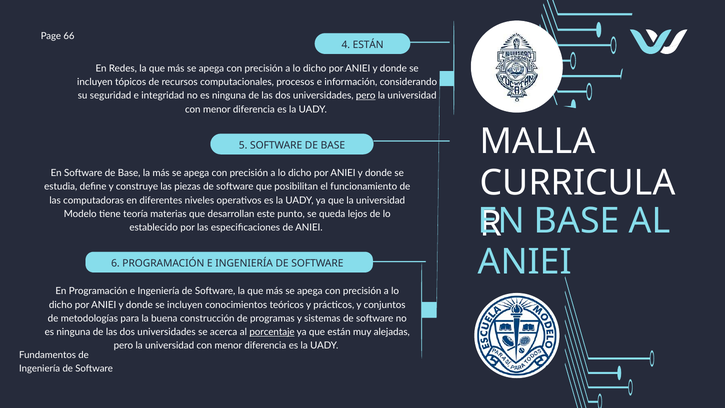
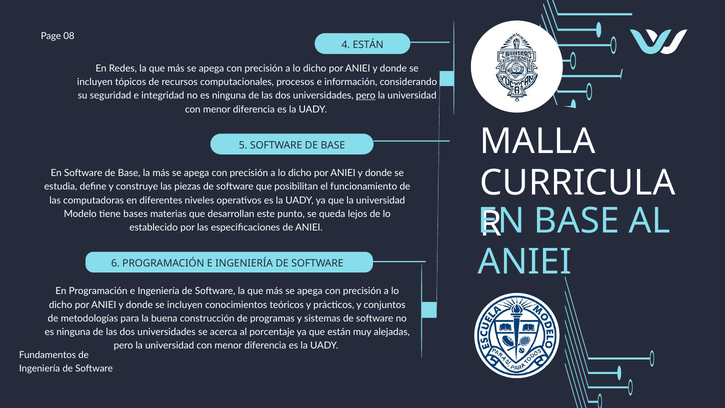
66: 66 -> 08
teoría: teoría -> bases
porcentaje underline: present -> none
